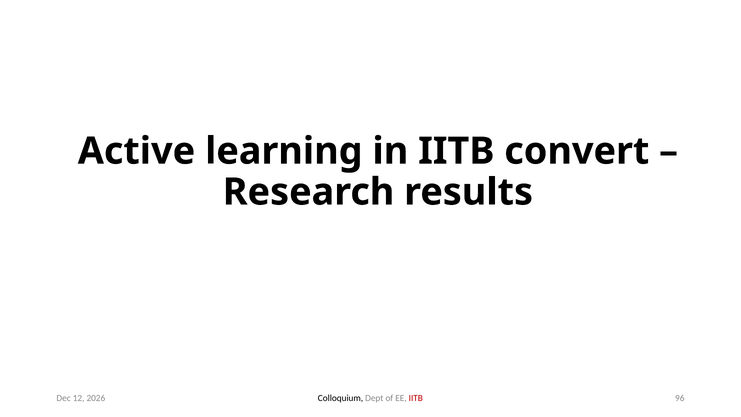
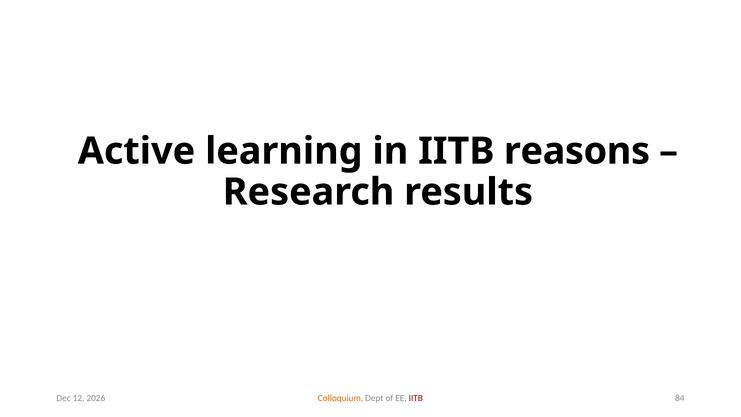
convert: convert -> reasons
96: 96 -> 84
Colloquium colour: black -> orange
